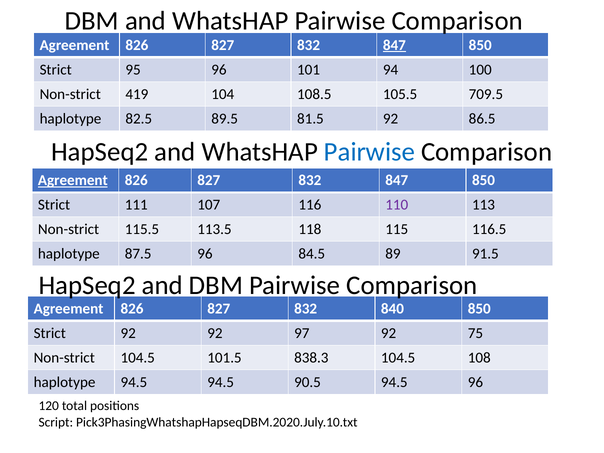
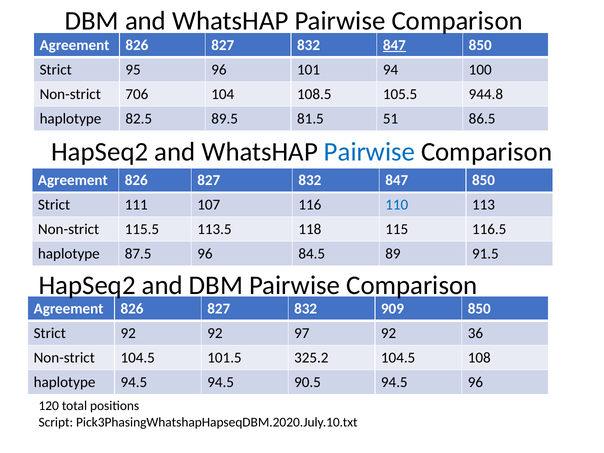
419: 419 -> 706
709.5: 709.5 -> 944.8
81.5 92: 92 -> 51
Agreement at (73, 180) underline: present -> none
110 colour: purple -> blue
840: 840 -> 909
75: 75 -> 36
838.3: 838.3 -> 325.2
